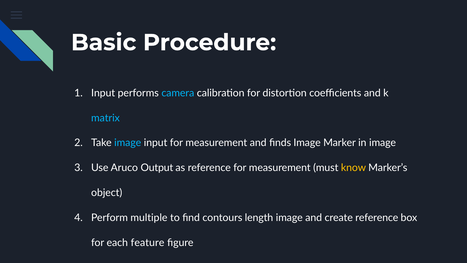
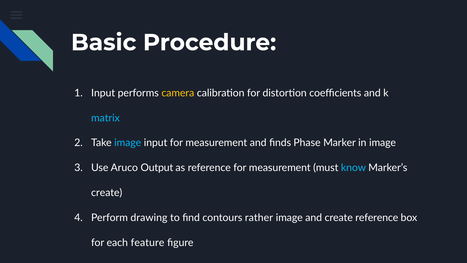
camera colour: light blue -> yellow
finds Image: Image -> Phase
know colour: yellow -> light blue
object at (107, 193): object -> create
multiple: multiple -> drawing
length: length -> rather
